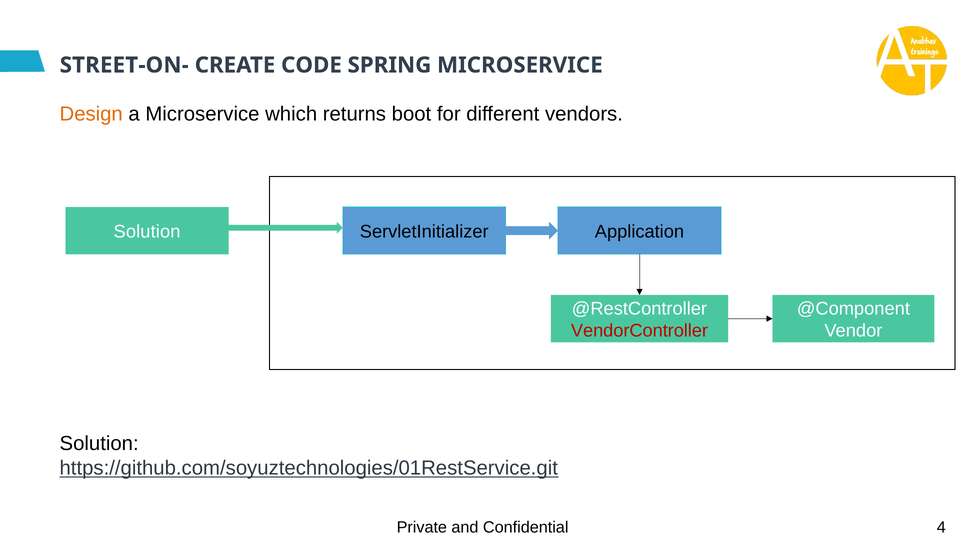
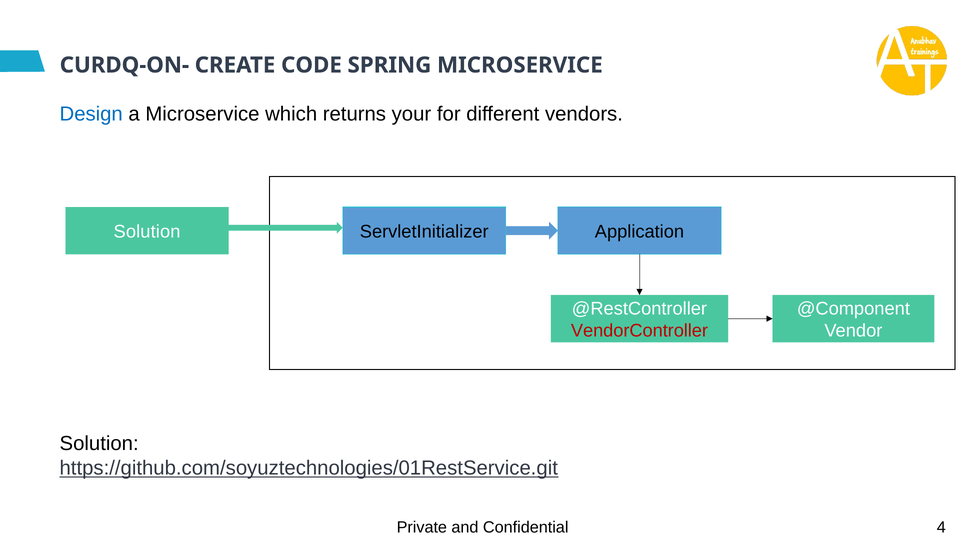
STREET-ON-: STREET-ON- -> CURDQ-ON-
Design colour: orange -> blue
boot: boot -> your
